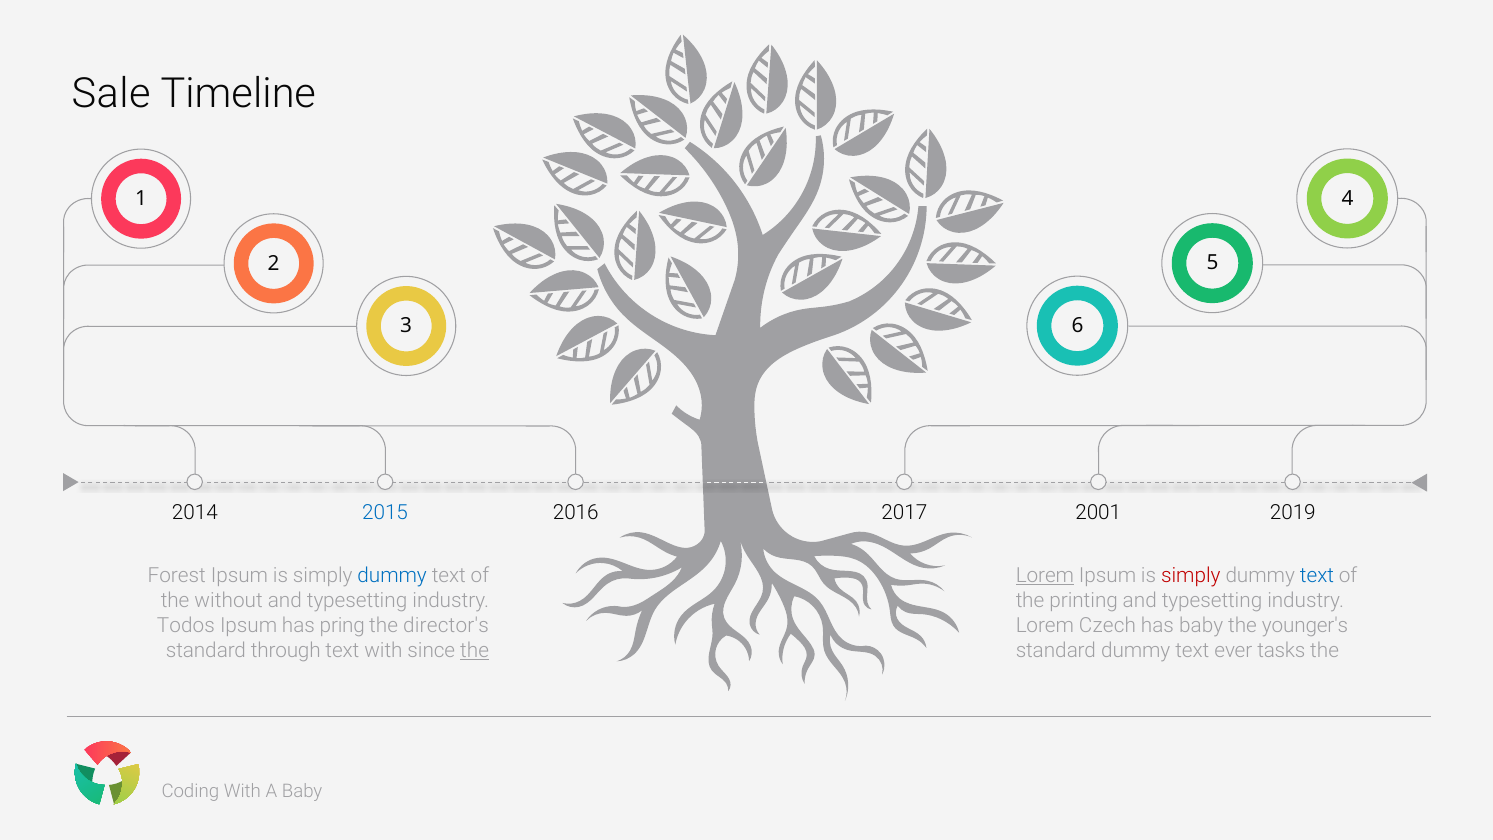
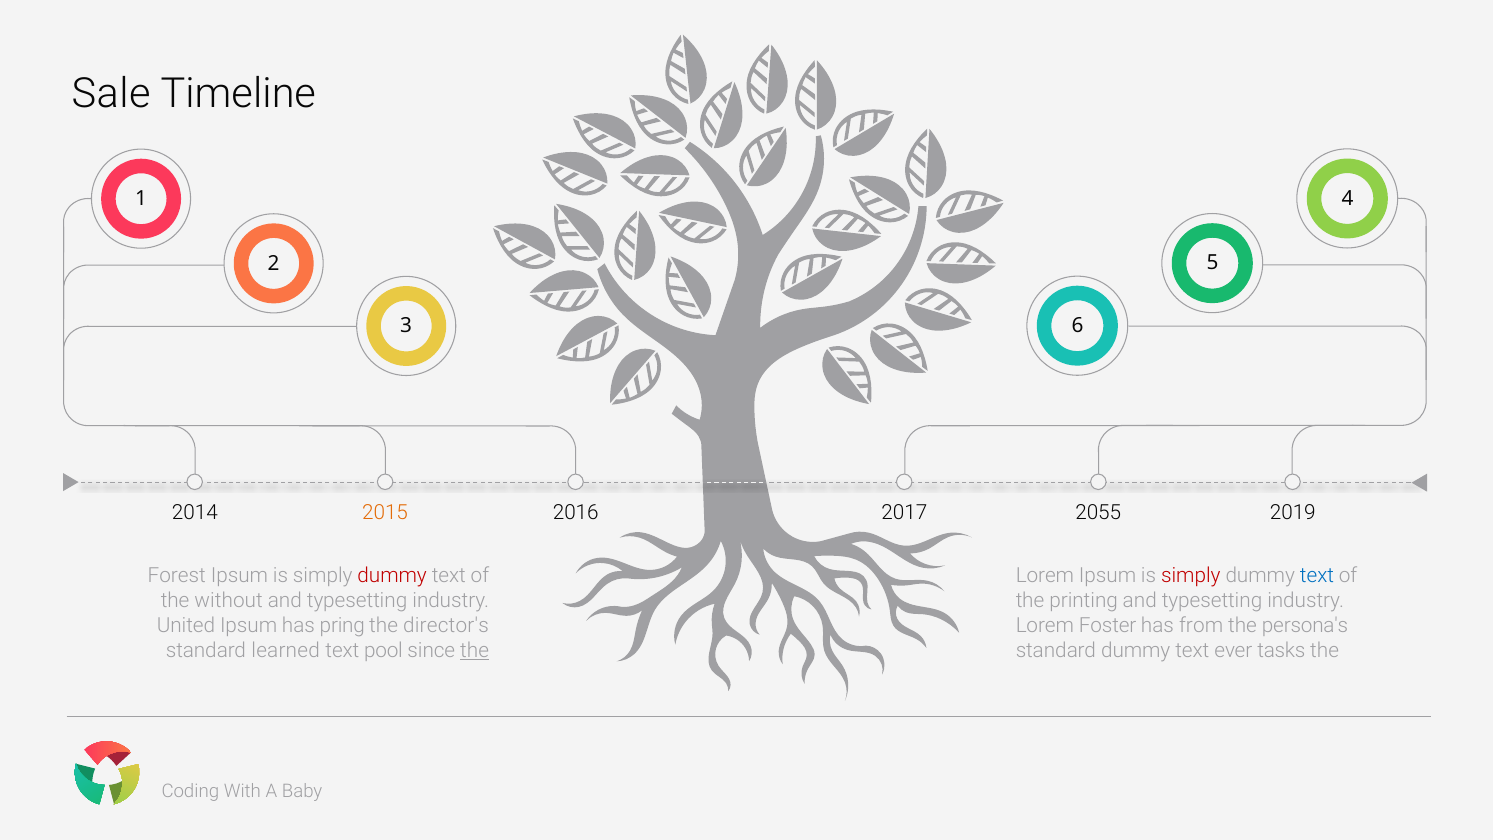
2015 colour: blue -> orange
2001: 2001 -> 2055
dummy at (392, 576) colour: blue -> red
Lorem at (1045, 576) underline: present -> none
Todos: Todos -> United
Czech: Czech -> Foster
has baby: baby -> from
younger's: younger's -> persona's
through: through -> learned
text with: with -> pool
